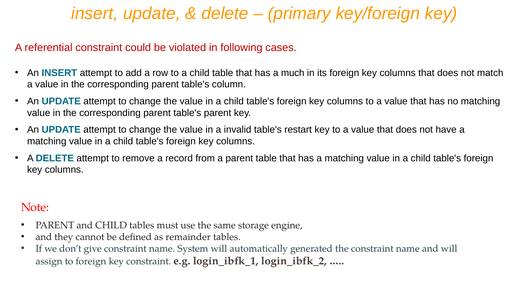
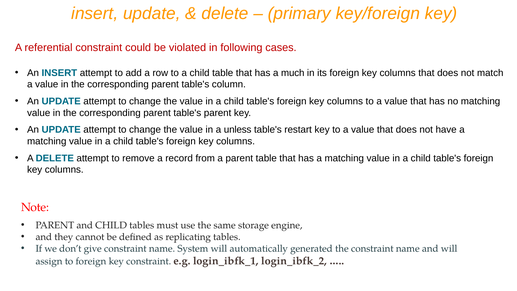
invalid: invalid -> unless
remainder: remainder -> replicating
